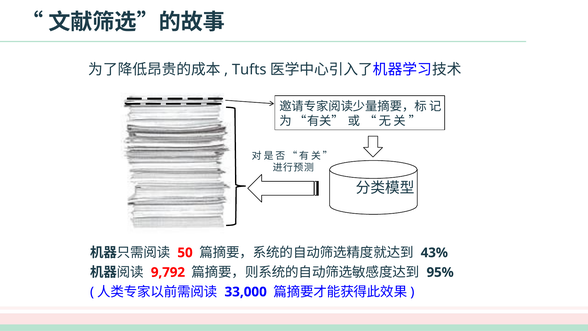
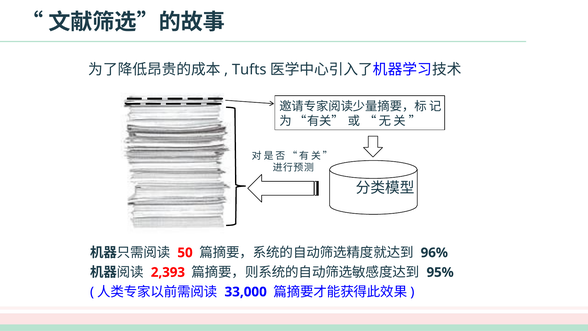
43%: 43% -> 96%
9,792: 9,792 -> 2,393
